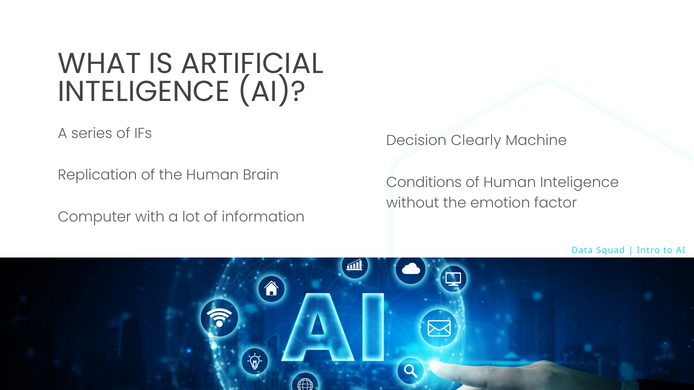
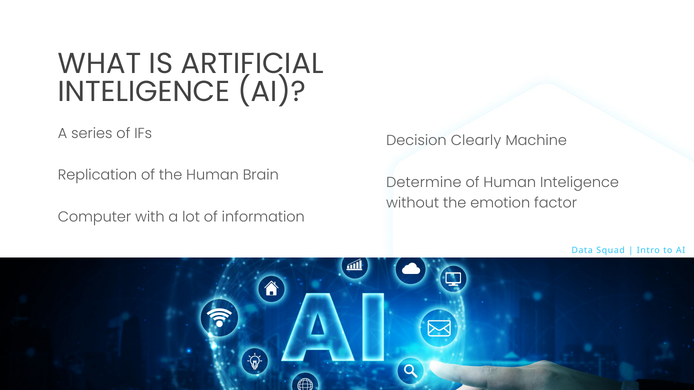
Conditions: Conditions -> Determine
